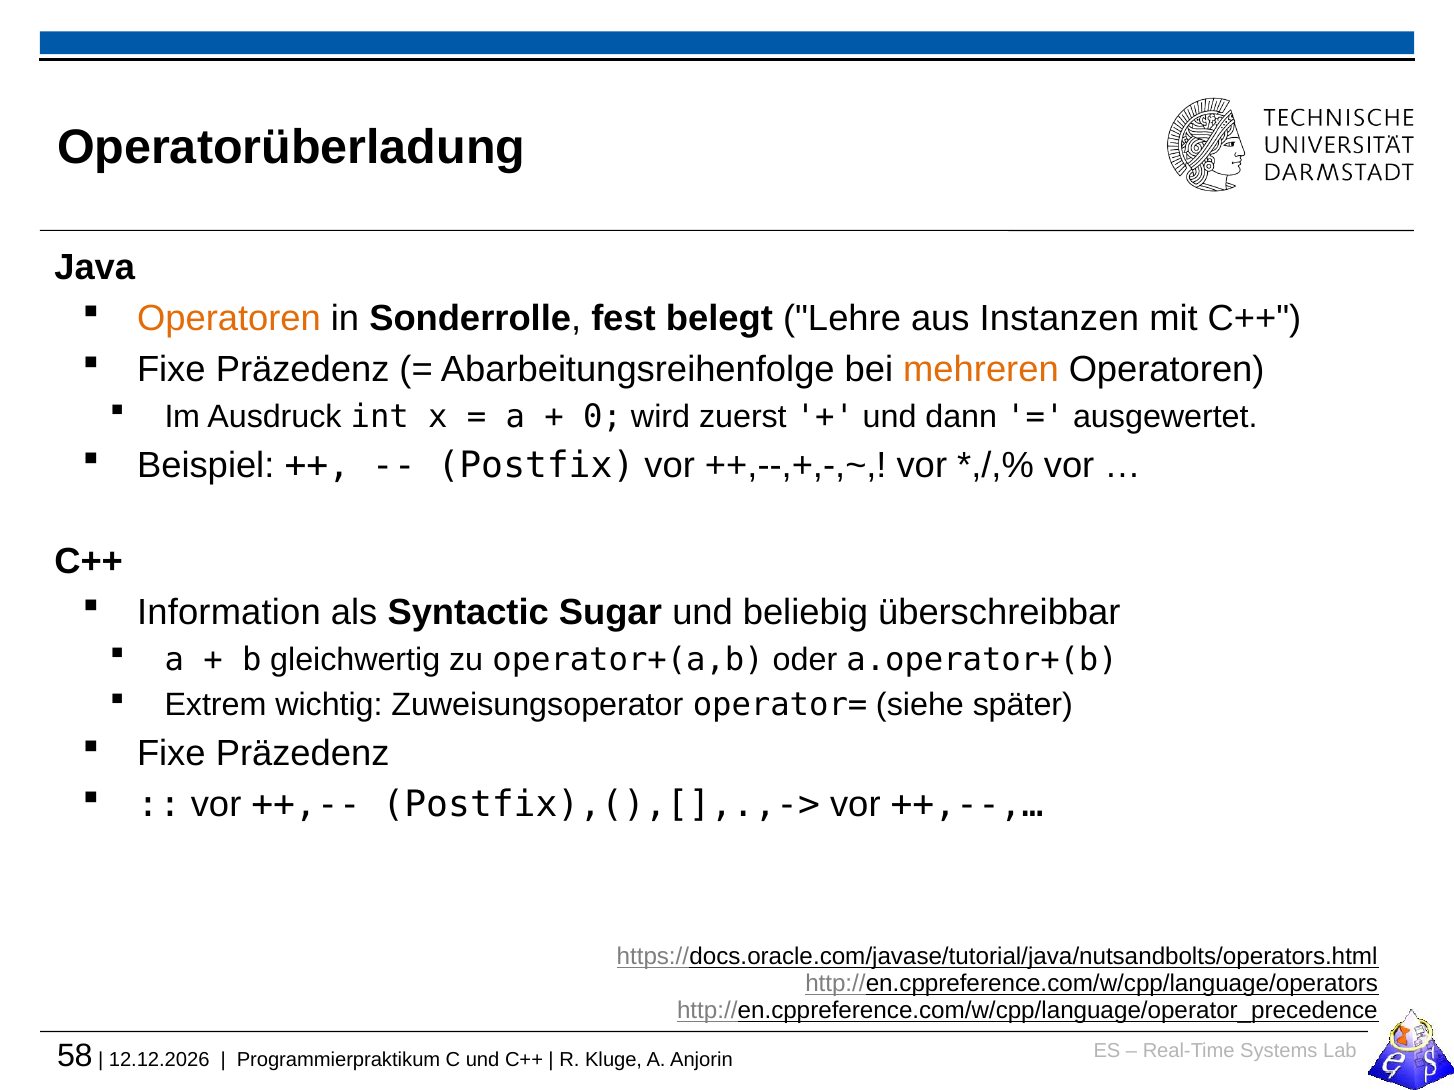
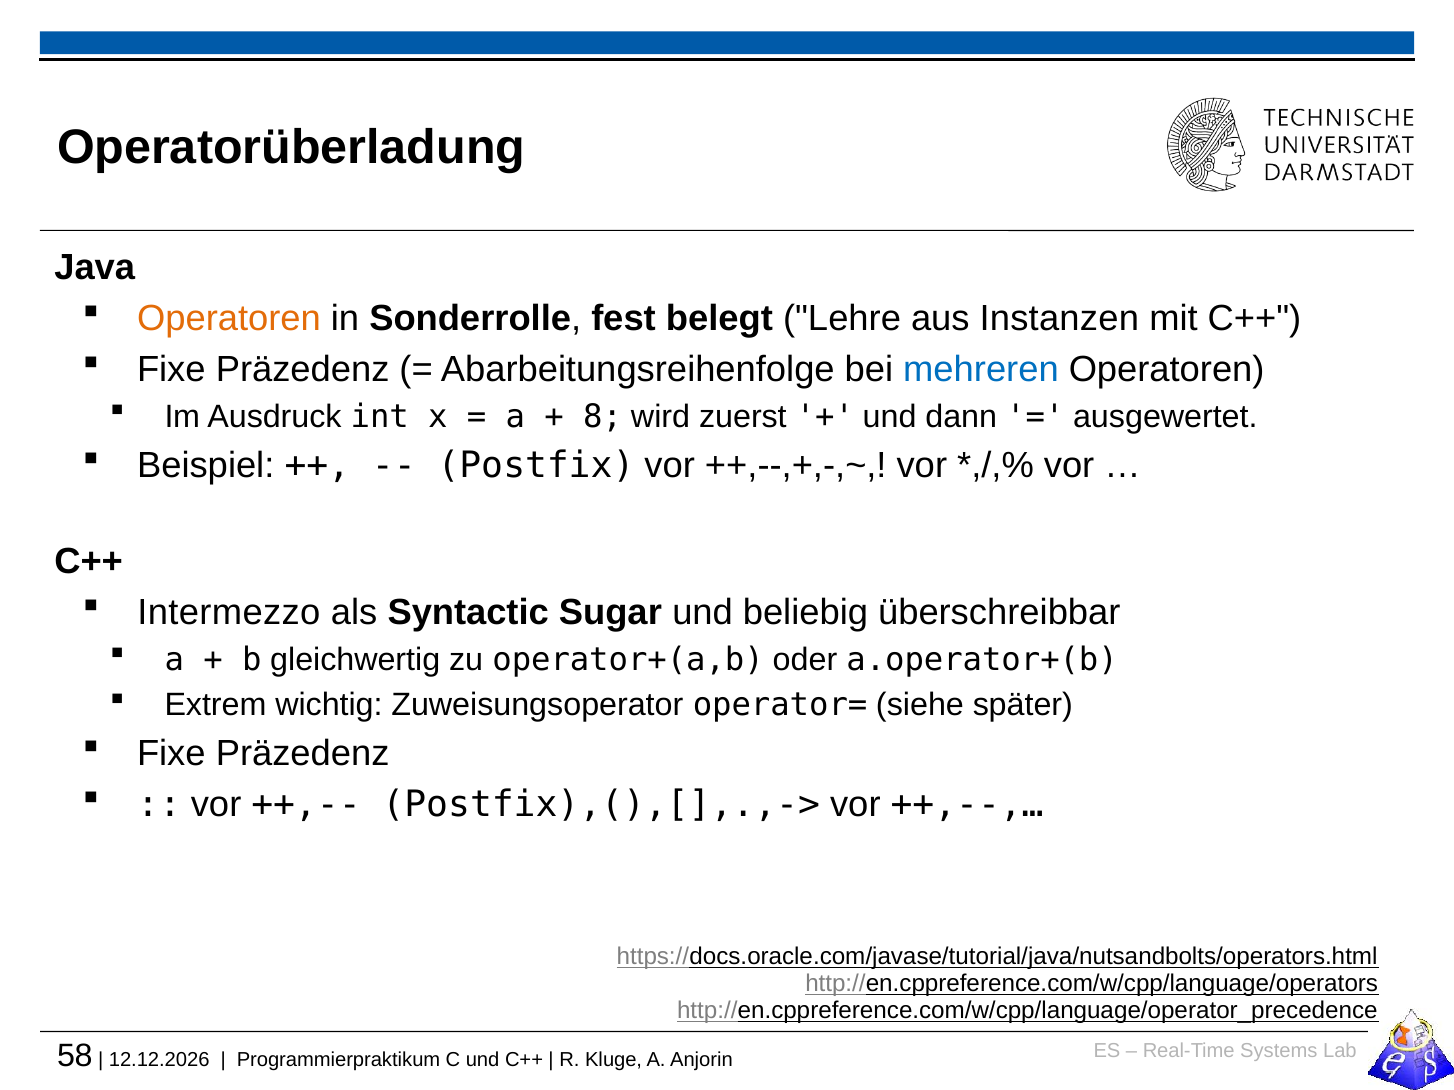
mehreren colour: orange -> blue
0: 0 -> 8
Information: Information -> Intermezzo
